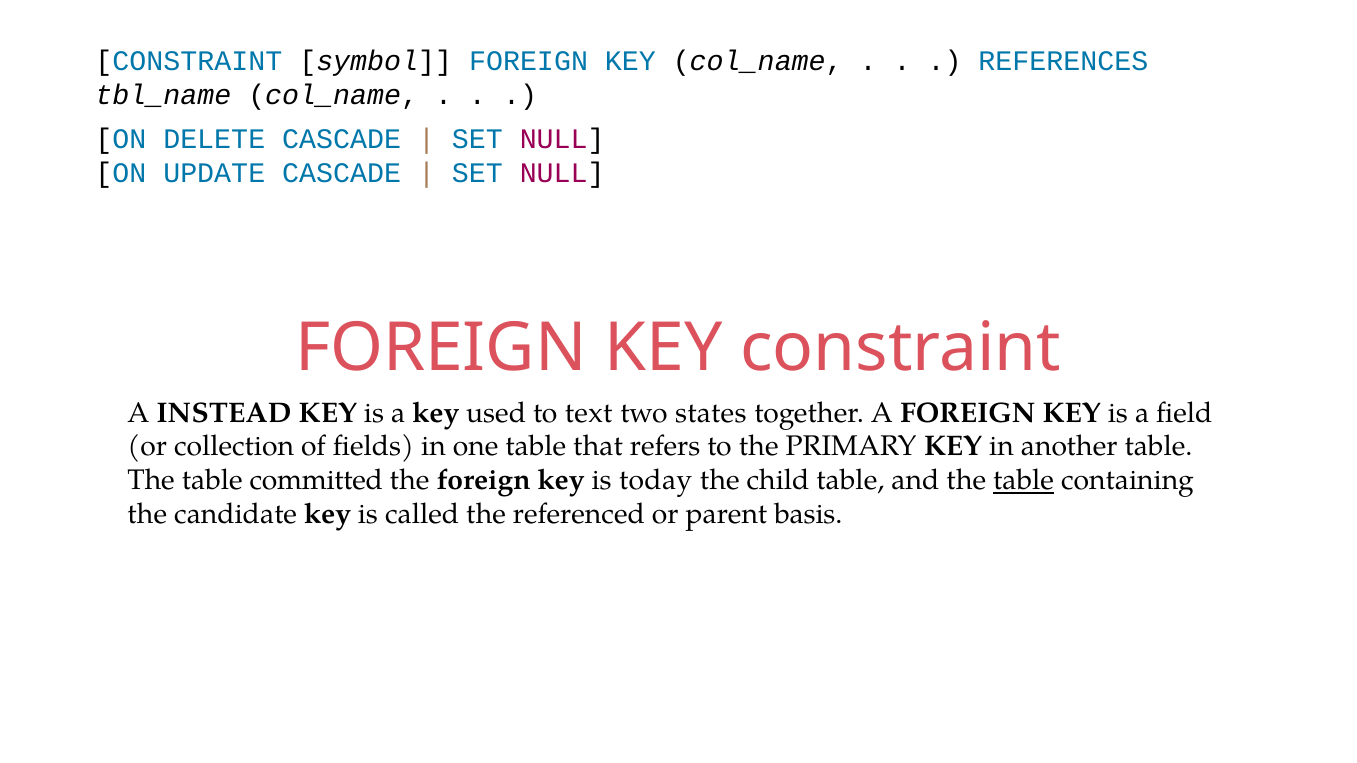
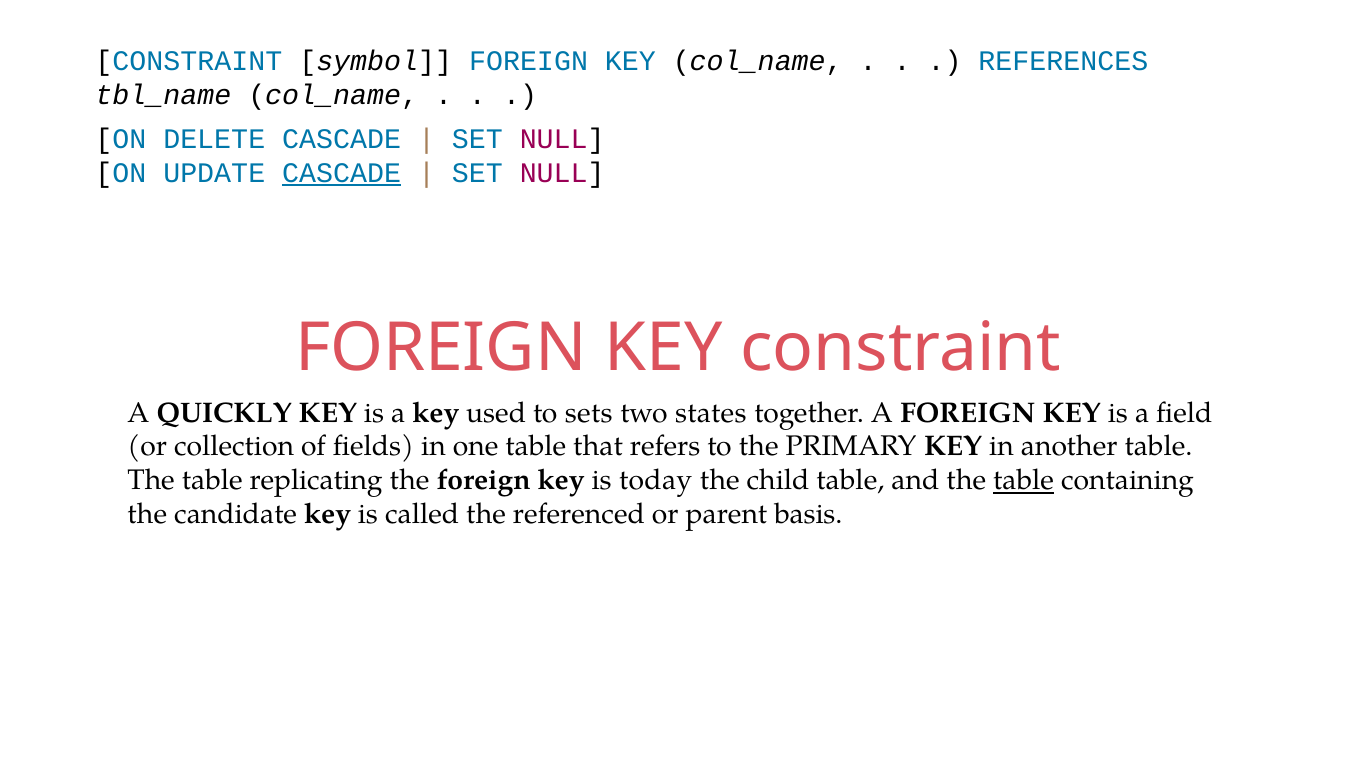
CASCADE at (342, 173) underline: none -> present
INSTEAD: INSTEAD -> QUICKLY
text: text -> sets
committed: committed -> replicating
